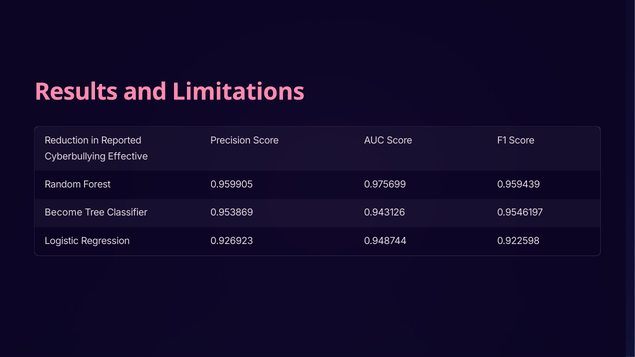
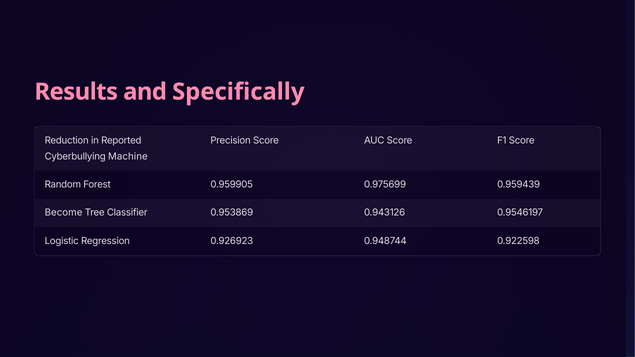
Limitations: Limitations -> Specifically
Effective: Effective -> Machine
